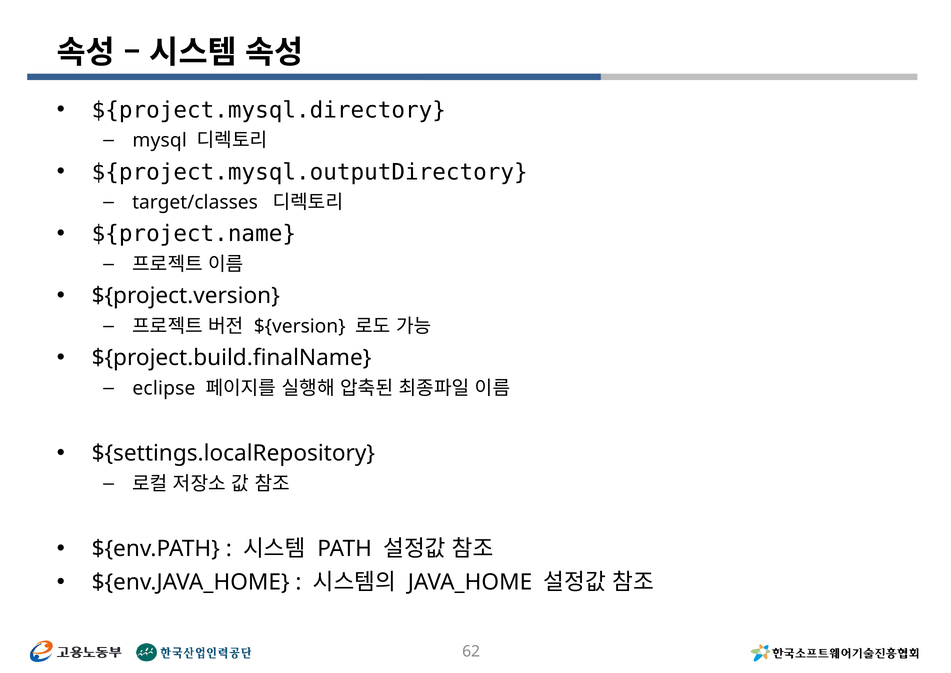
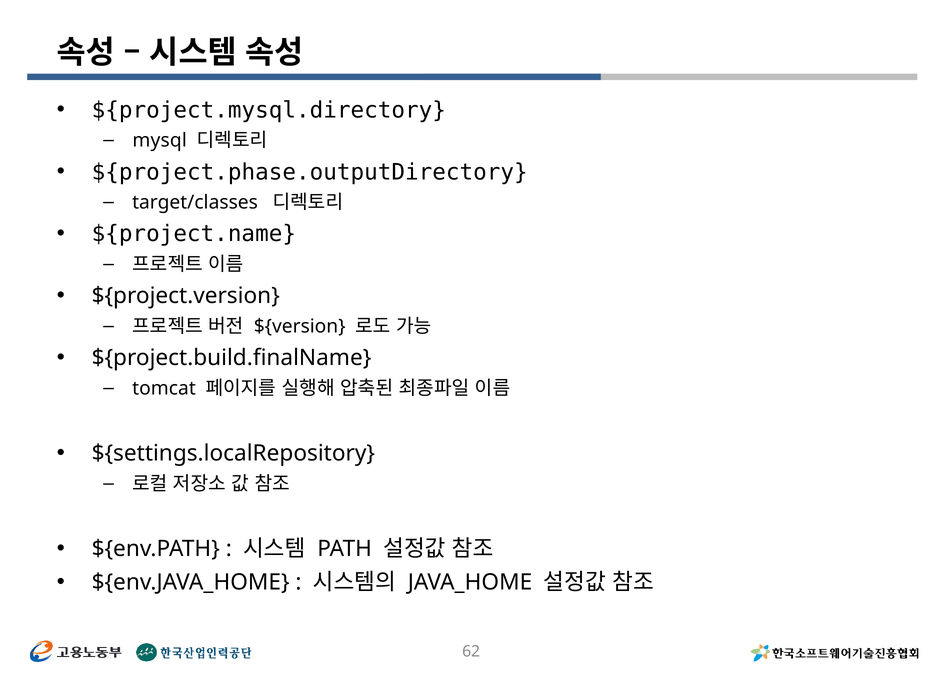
${project.mysql.outputDirectory: ${project.mysql.outputDirectory -> ${project.phase.outputDirectory
eclipse: eclipse -> tomcat
